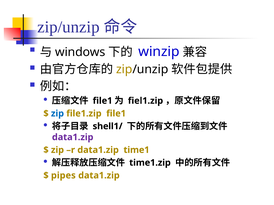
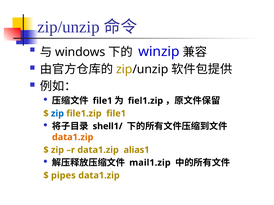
data1.zip at (73, 137) colour: purple -> orange
time1: time1 -> alias1
time1.zip: time1.zip -> mail1.zip
